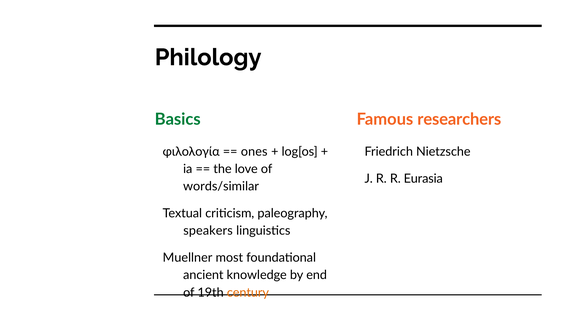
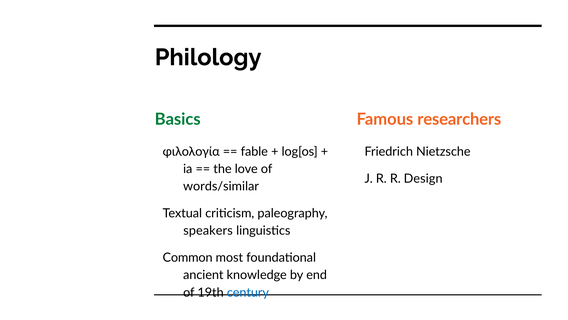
ones: ones -> fable
Eurasia: Eurasia -> Design
Muellner: Muellner -> Common
century colour: orange -> blue
